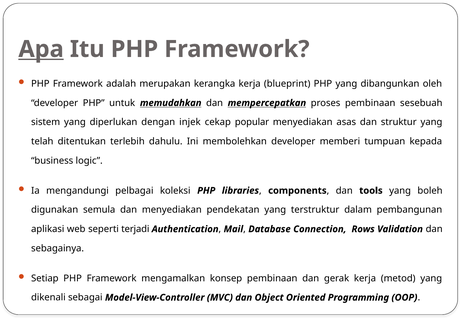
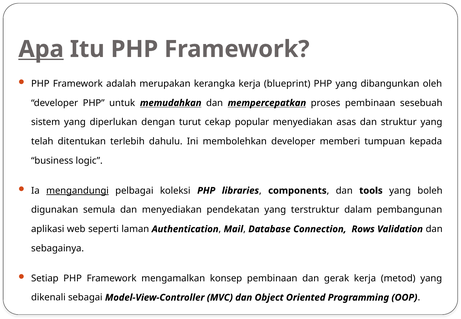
injek: injek -> turut
mengandungi underline: none -> present
terjadi: terjadi -> laman
